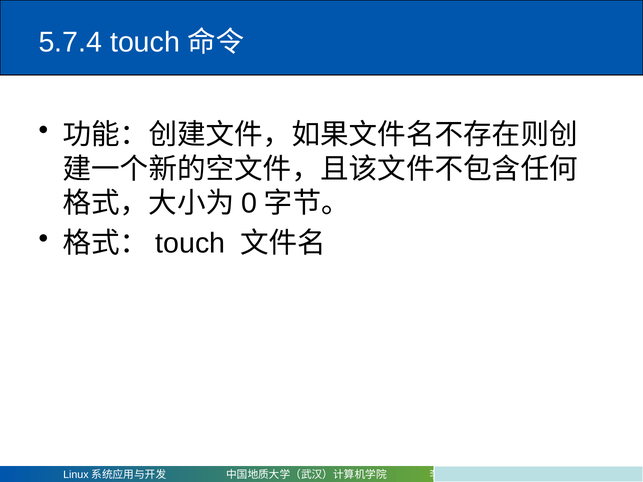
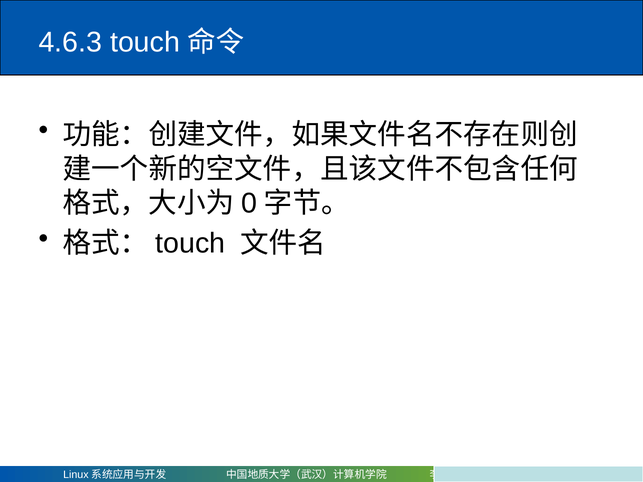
5.7.4: 5.7.4 -> 4.6.3
